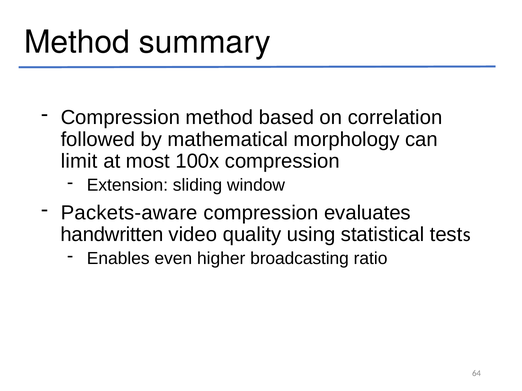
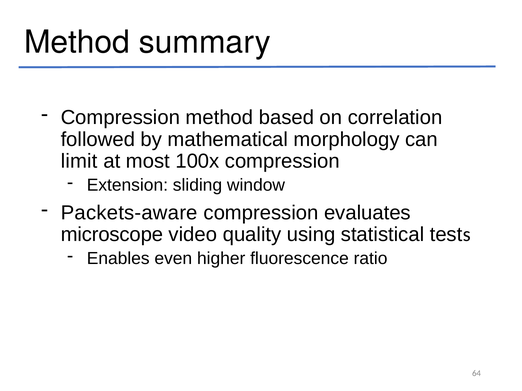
handwritten: handwritten -> microscope
broadcasting: broadcasting -> fluorescence
